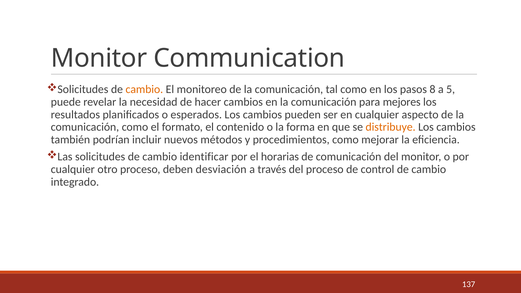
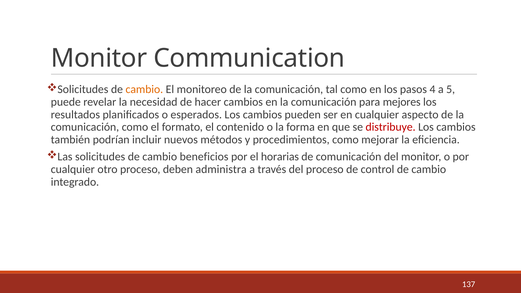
8: 8 -> 4
distribuye colour: orange -> red
identificar: identificar -> beneficios
desviación: desviación -> administra
